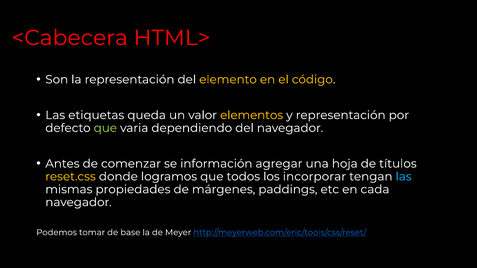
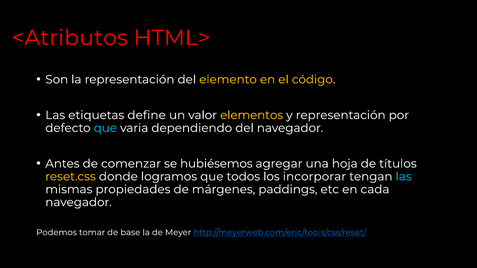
<Cabecera: <Cabecera -> <Atributos
queda: queda -> define
que at (105, 128) colour: light green -> light blue
información: información -> hubiésemos
